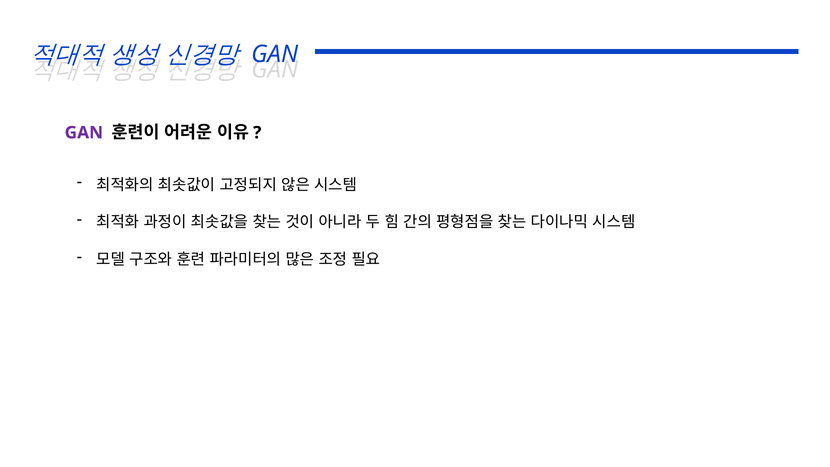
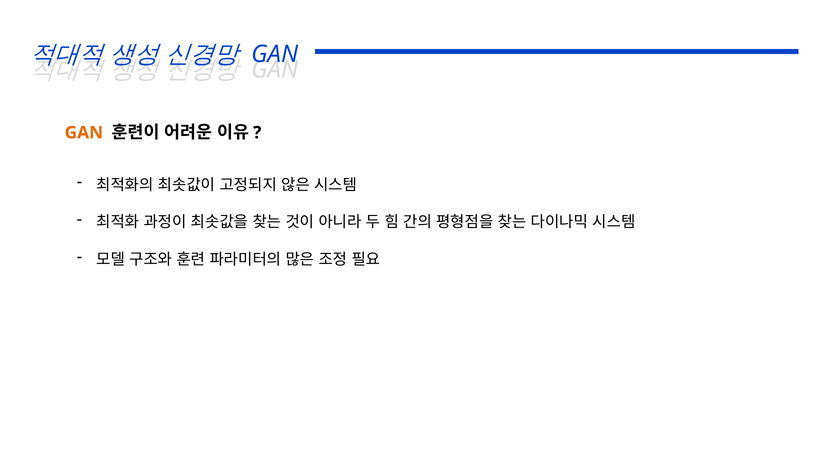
GAN at (84, 133) colour: purple -> orange
